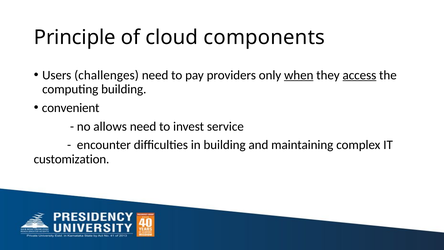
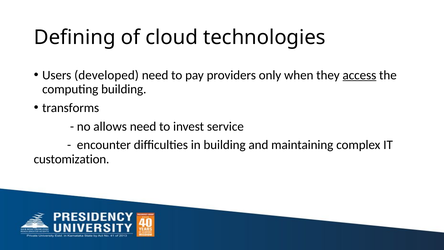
Principle: Principle -> Defining
components: components -> technologies
challenges: challenges -> developed
when underline: present -> none
convenient: convenient -> transforms
